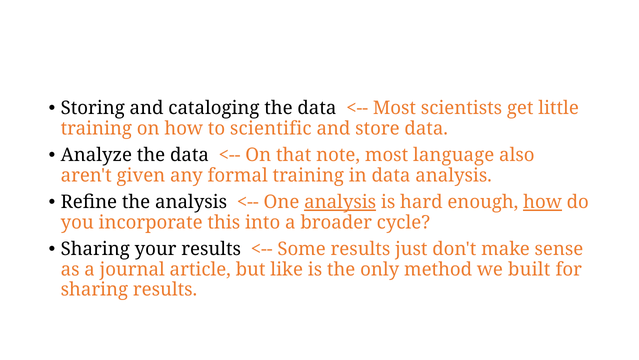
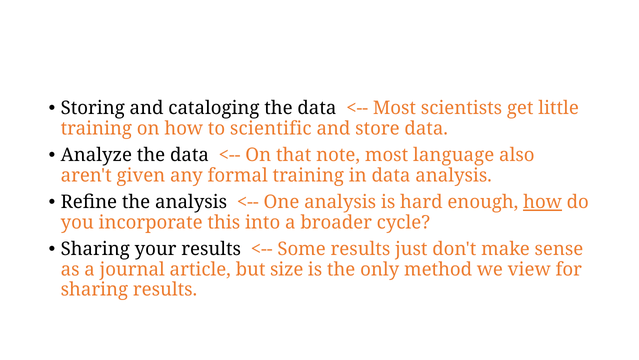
analysis at (340, 202) underline: present -> none
like: like -> size
built: built -> view
